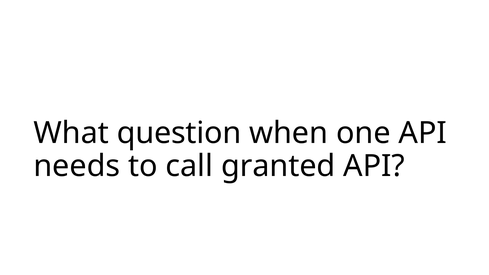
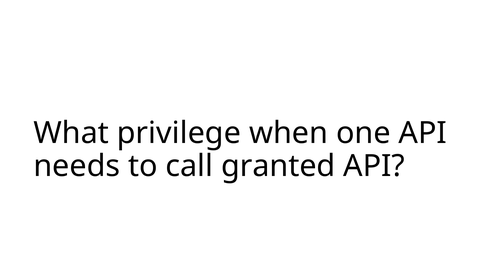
question: question -> privilege
